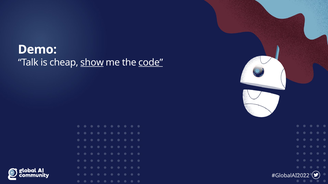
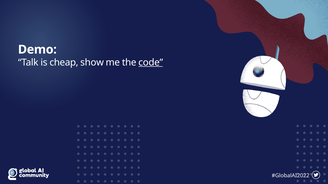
show underline: present -> none
